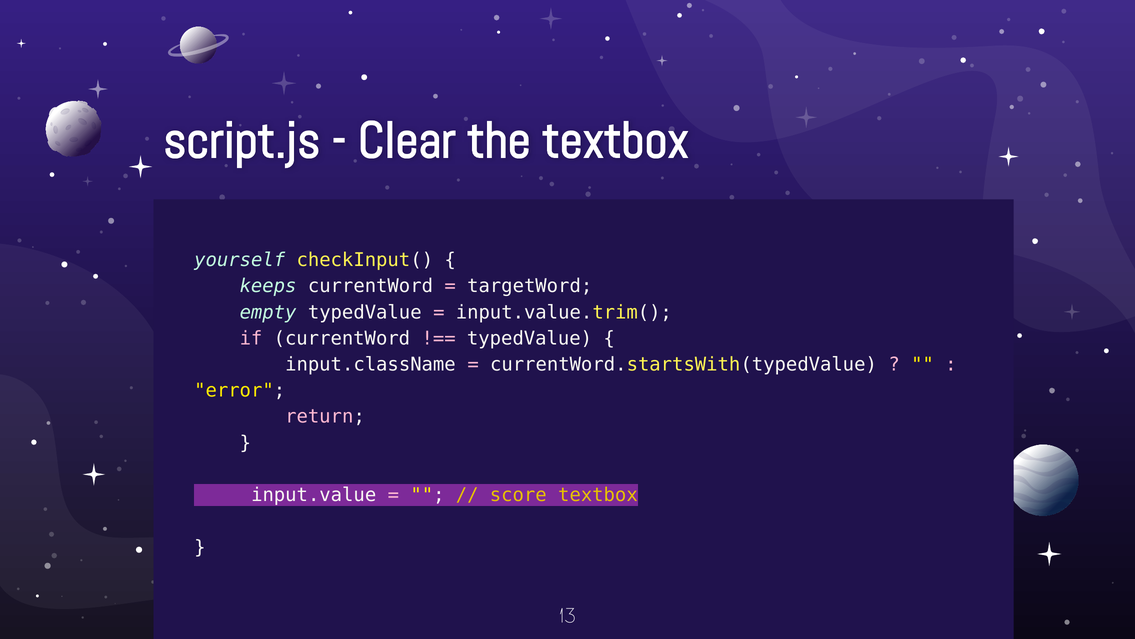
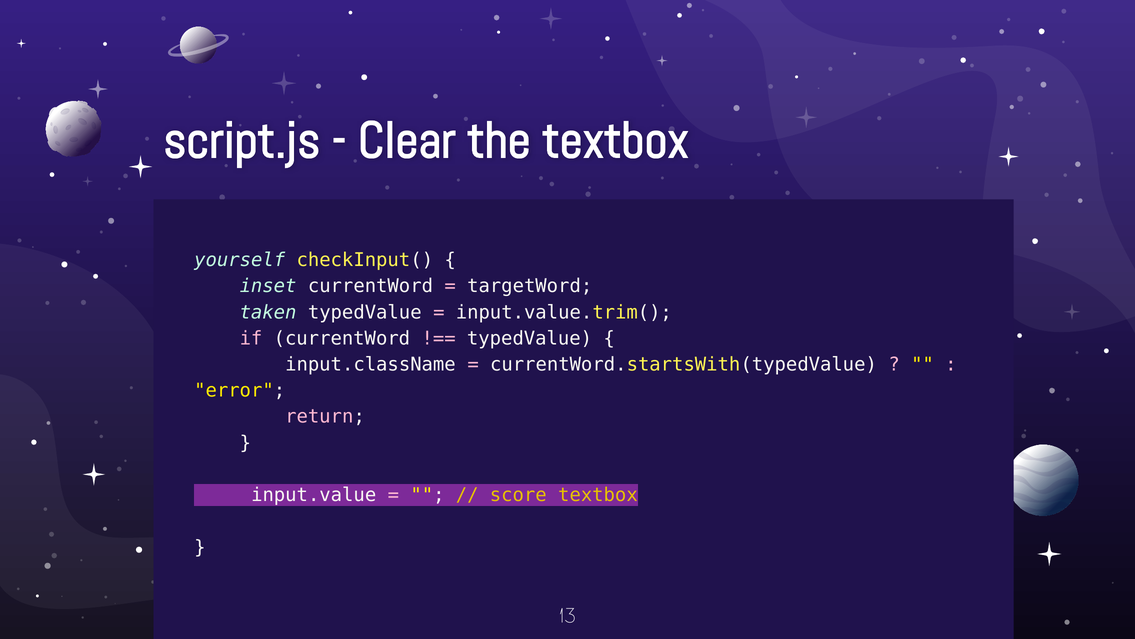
keeps: keeps -> inset
empty: empty -> taken
